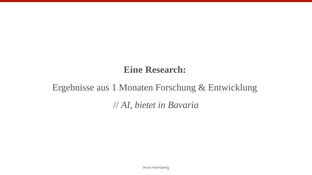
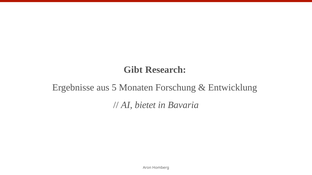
Eine: Eine -> Gibt
1: 1 -> 5
